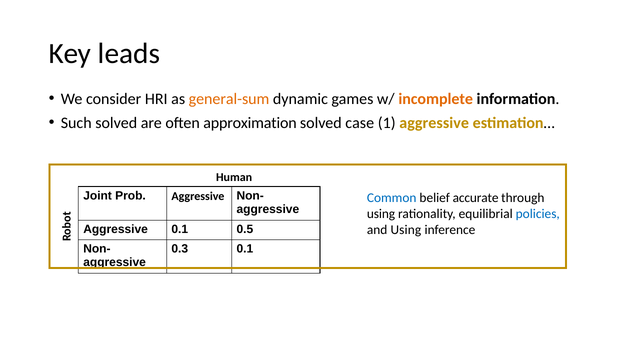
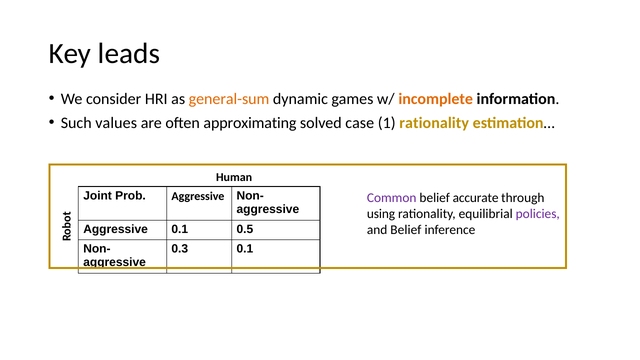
Such solved: solved -> values
approximation: approximation -> approximating
1 aggressive: aggressive -> rationality
Common colour: blue -> purple
policies colour: blue -> purple
and Using: Using -> Belief
